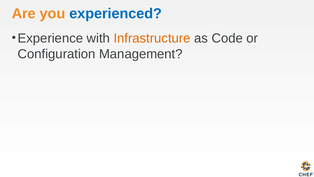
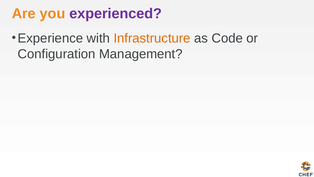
experienced colour: blue -> purple
